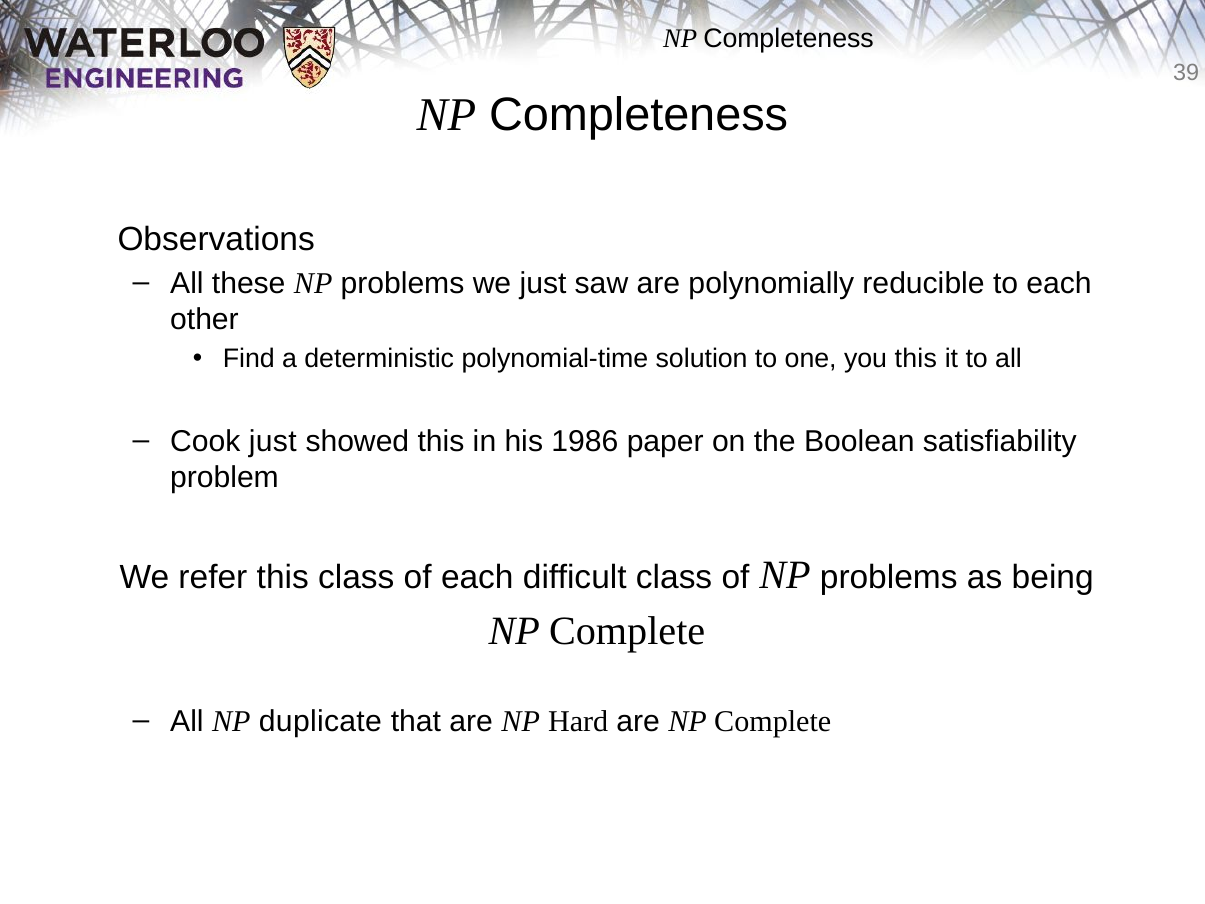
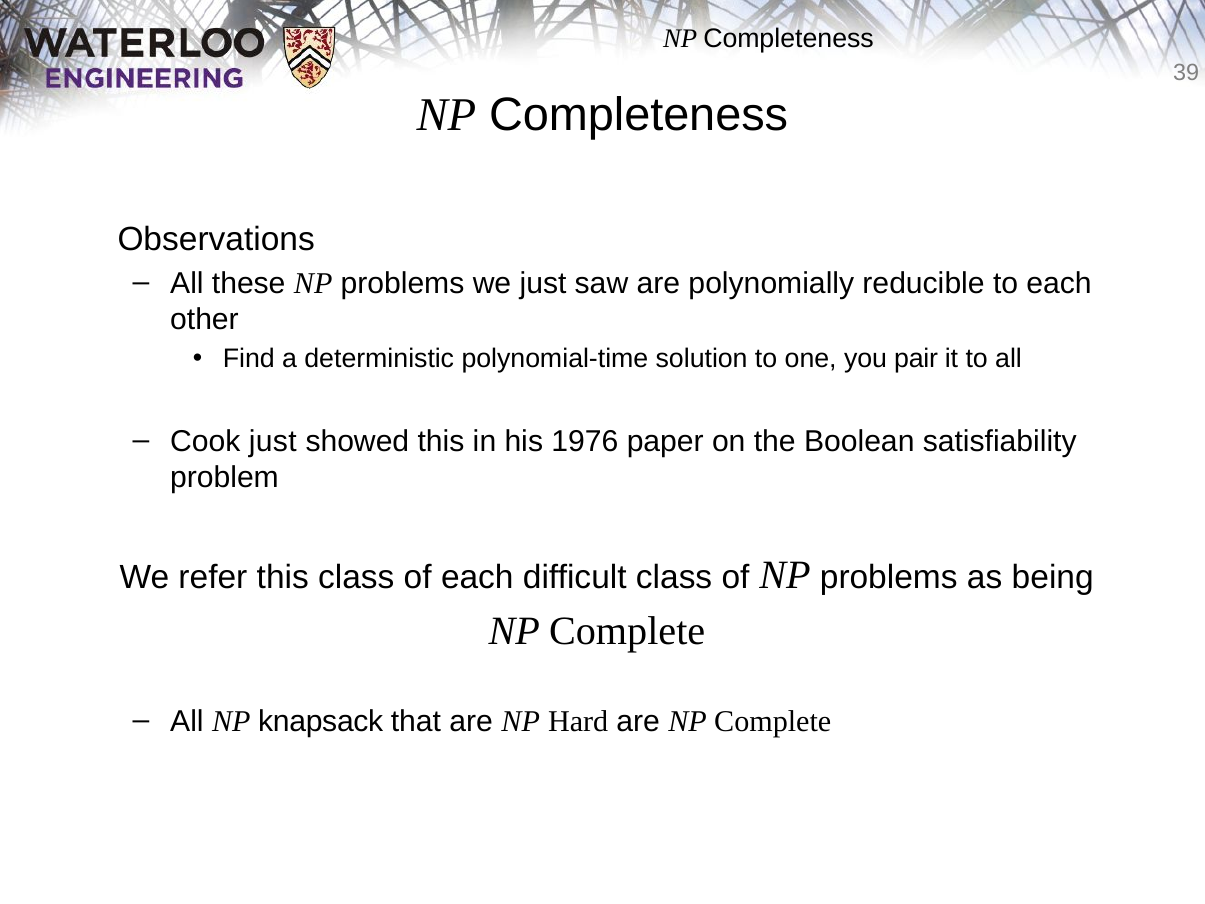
you this: this -> pair
1986: 1986 -> 1976
duplicate: duplicate -> knapsack
